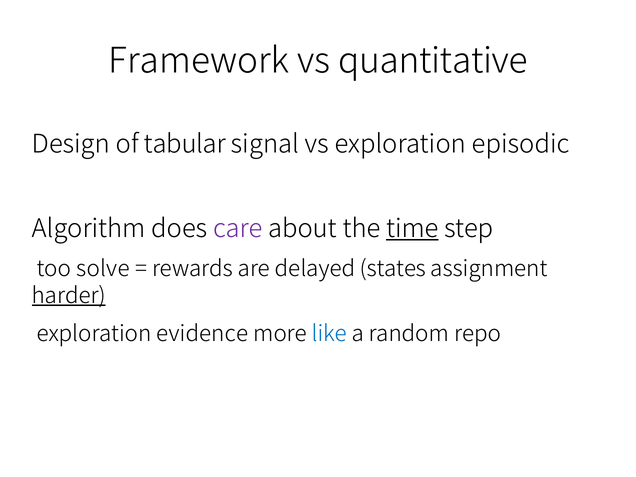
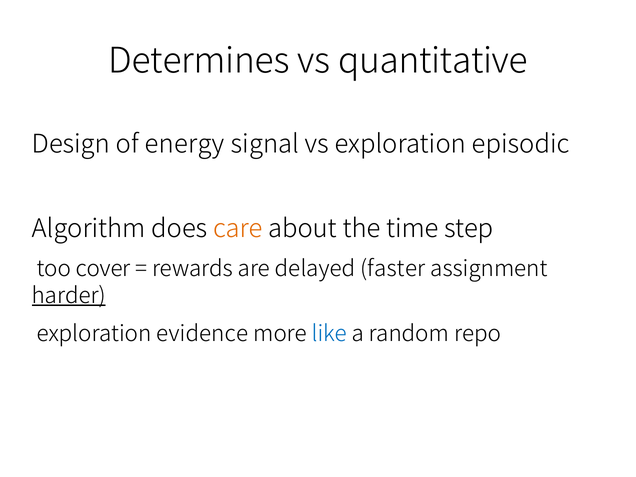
Framework: Framework -> Determines
tabular: tabular -> energy
care colour: purple -> orange
time underline: present -> none
solve: solve -> cover
states: states -> faster
